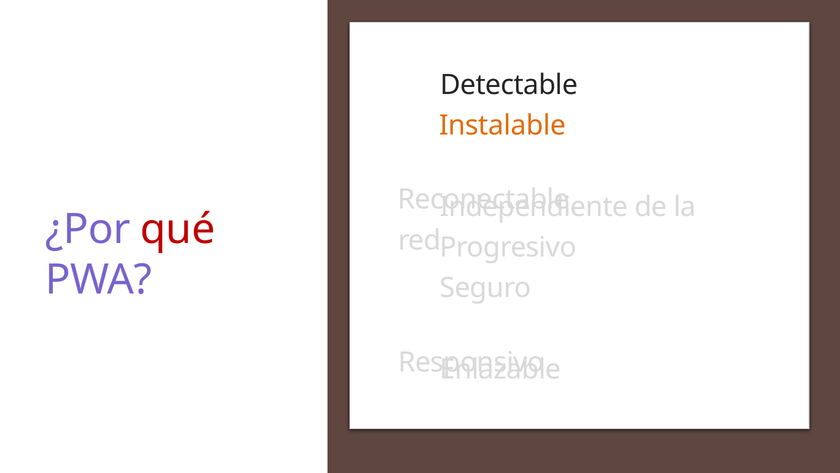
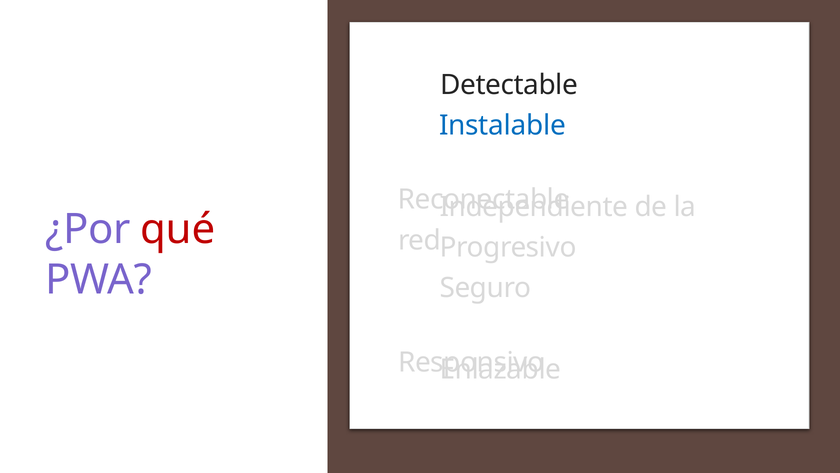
Instalable colour: orange -> blue
